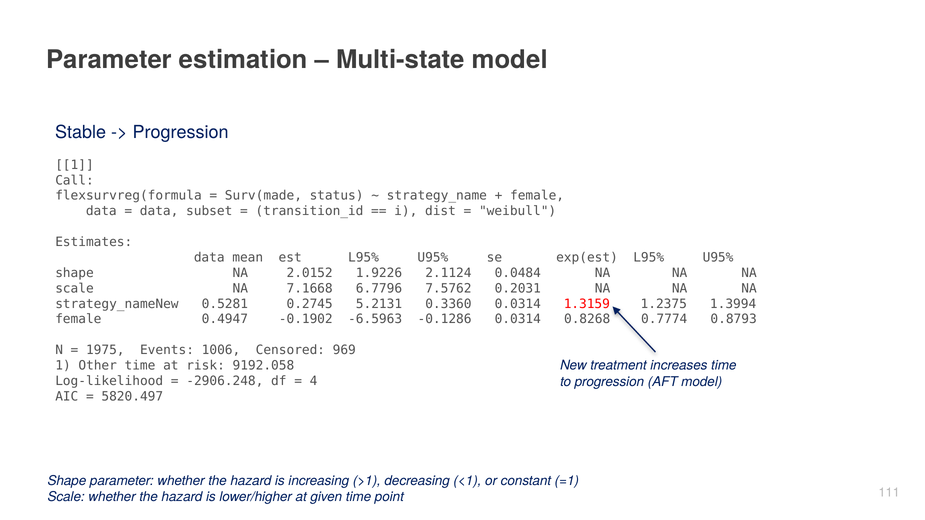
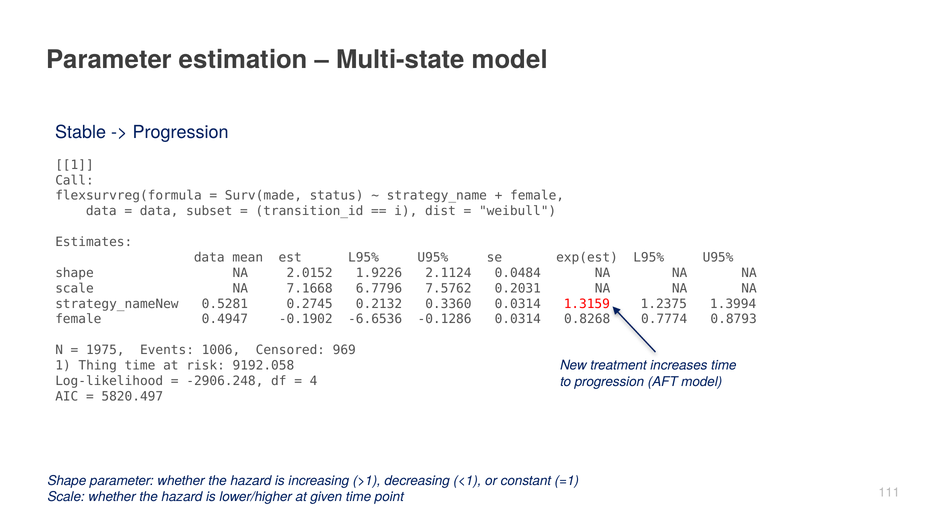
5.2131: 5.2131 -> 0.2132
-6.5963: -6.5963 -> -6.6536
Other: Other -> Thing
